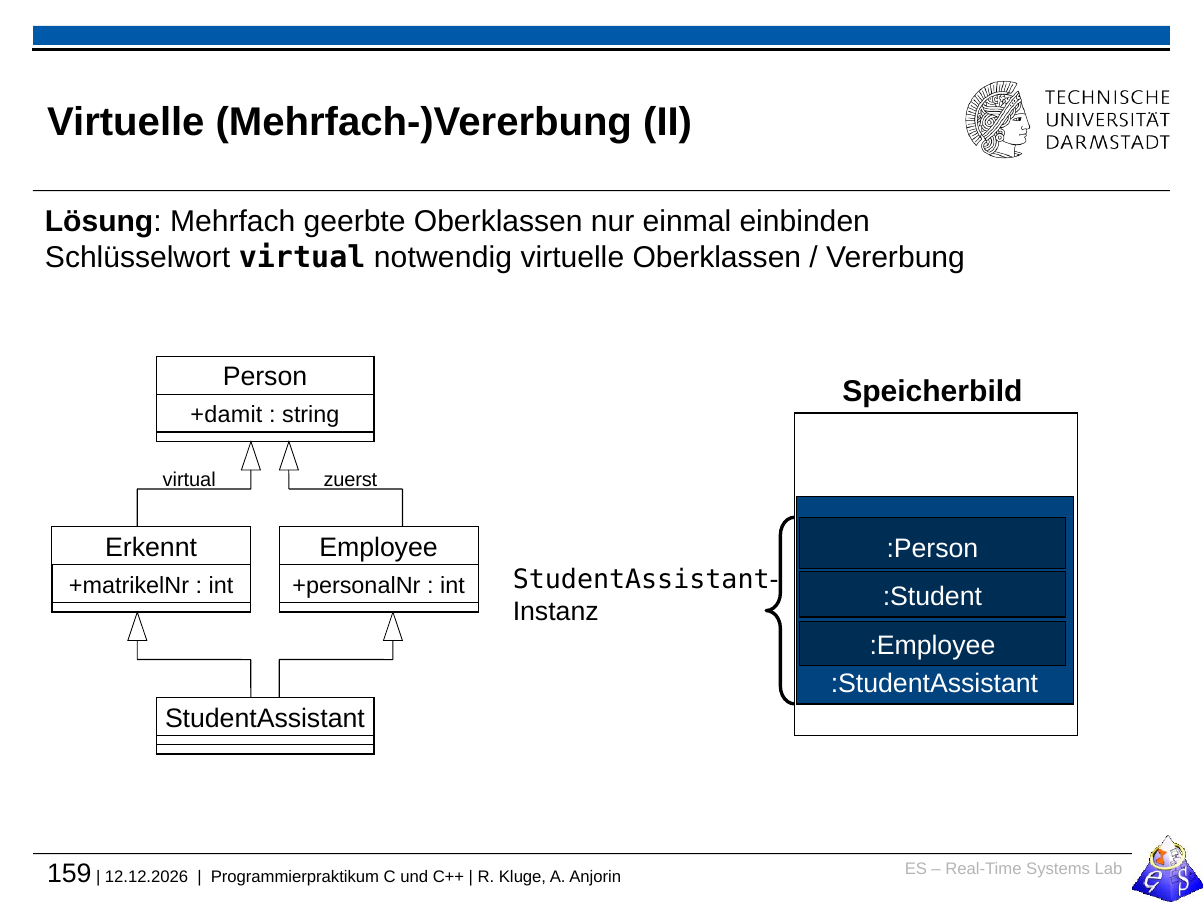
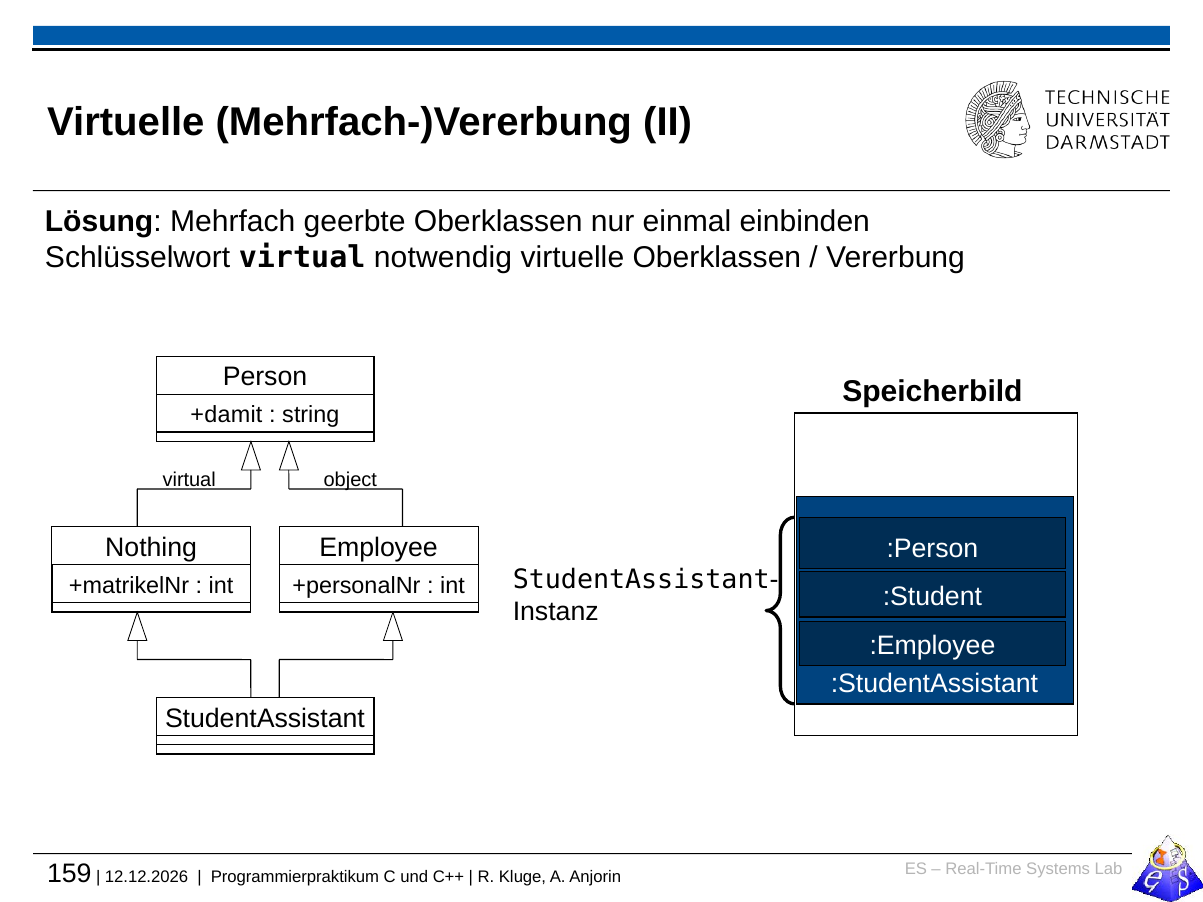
zuerst: zuerst -> object
Erkennt: Erkennt -> Nothing
